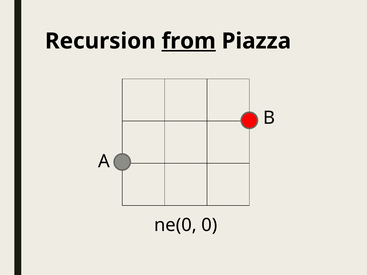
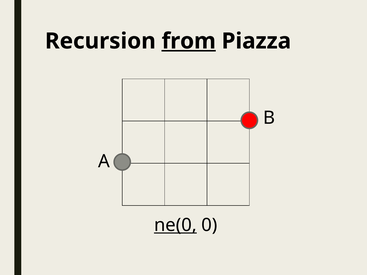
ne(0 underline: none -> present
